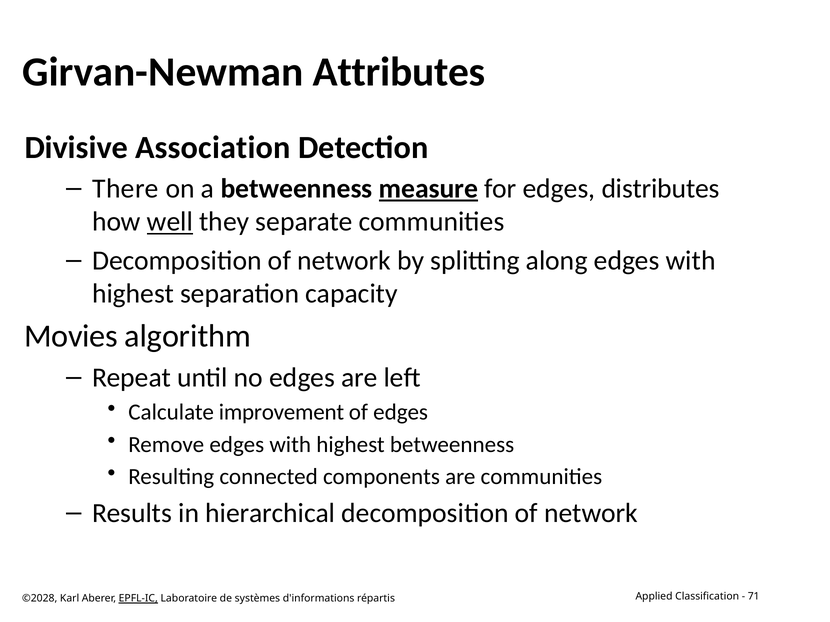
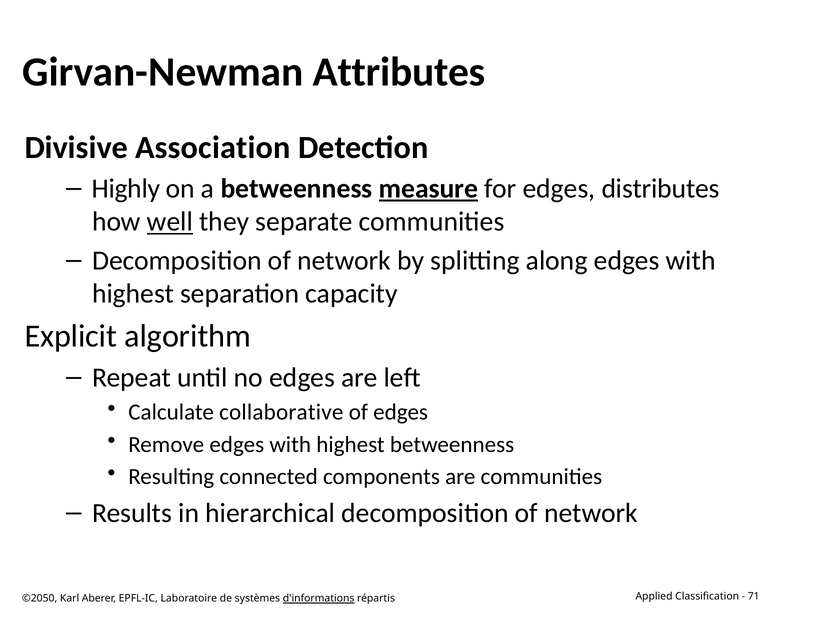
There: There -> Highly
Movies: Movies -> Explicit
improvement: improvement -> collaborative
©2028: ©2028 -> ©2050
EPFL-IC underline: present -> none
d'informations underline: none -> present
